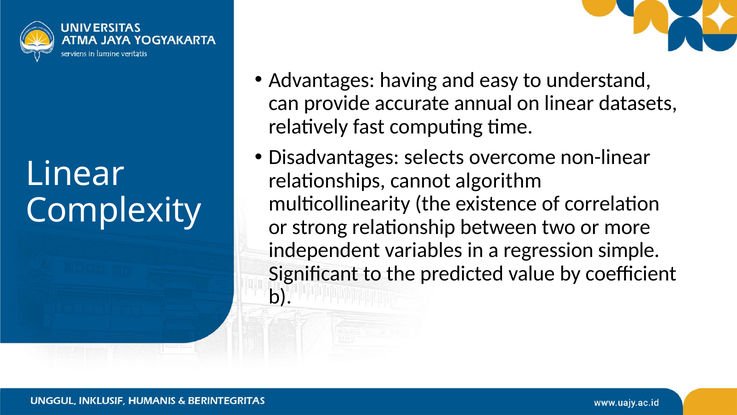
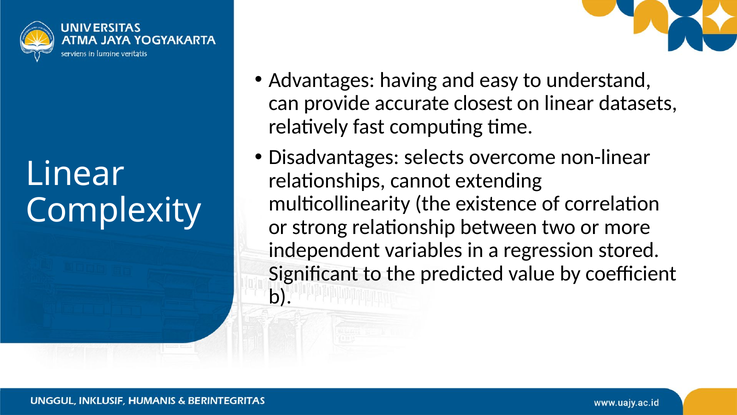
annual: annual -> closest
algorithm: algorithm -> extending
simple: simple -> stored
